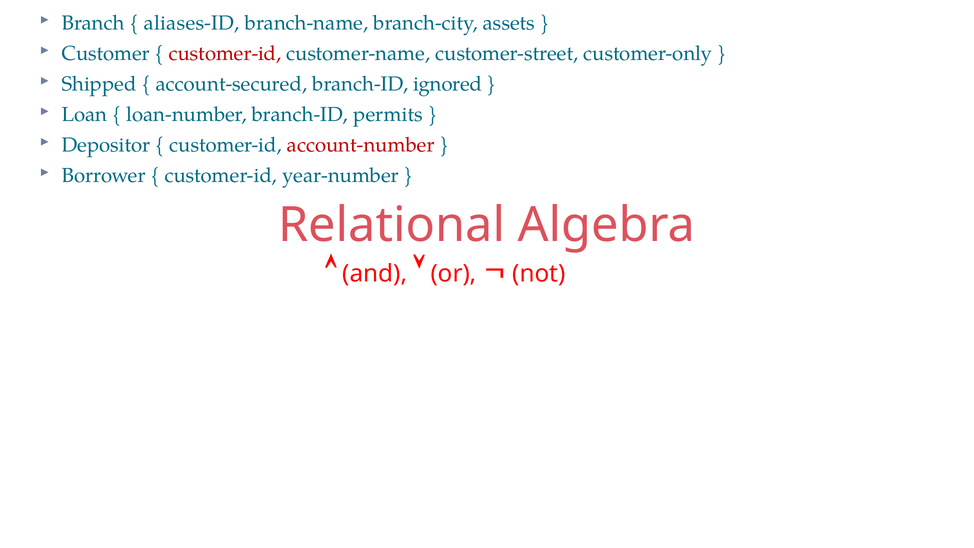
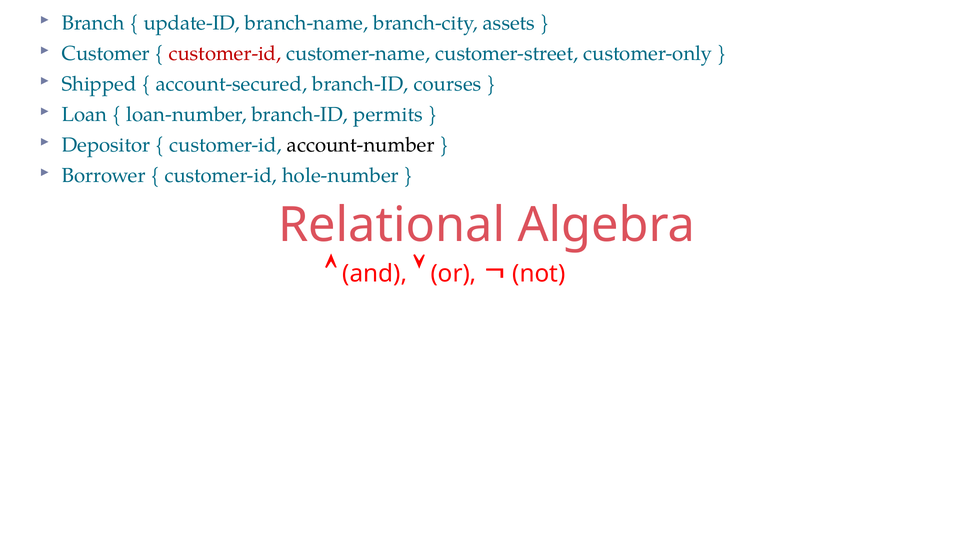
aliases-ID: aliases-ID -> update-ID
ignored: ignored -> courses
account-number colour: red -> black
year-number: year-number -> hole-number
